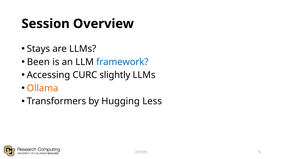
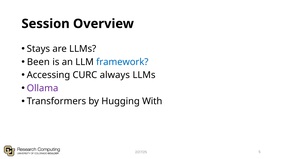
slightly: slightly -> always
Ollama colour: orange -> purple
Less: Less -> With
